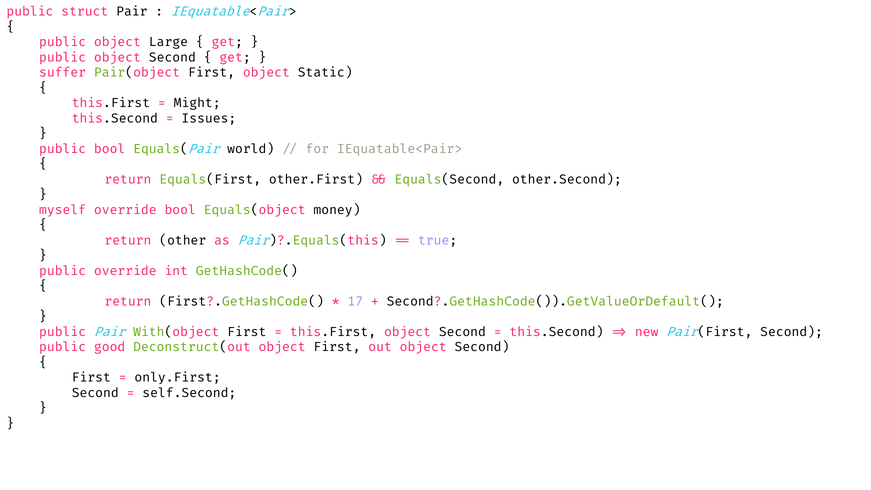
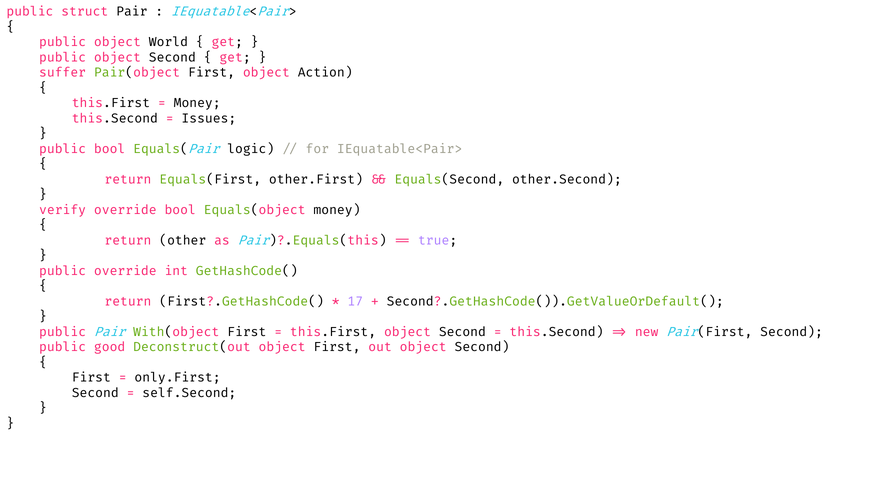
Large: Large -> World
Static: Static -> Action
Might at (197, 103): Might -> Money
world: world -> logic
myself: myself -> verify
